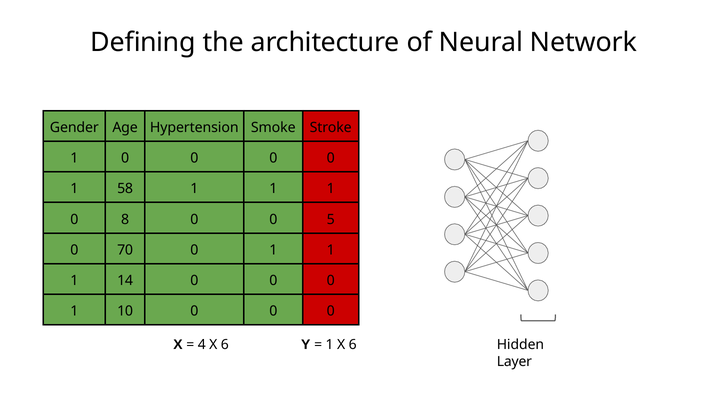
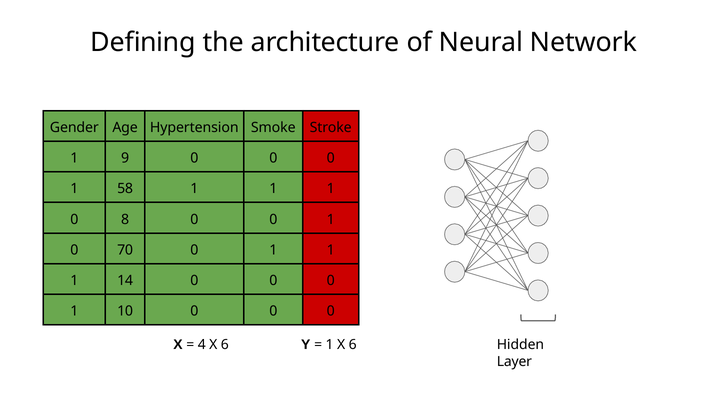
0 at (125, 158): 0 -> 9
8 0 0 5: 5 -> 1
